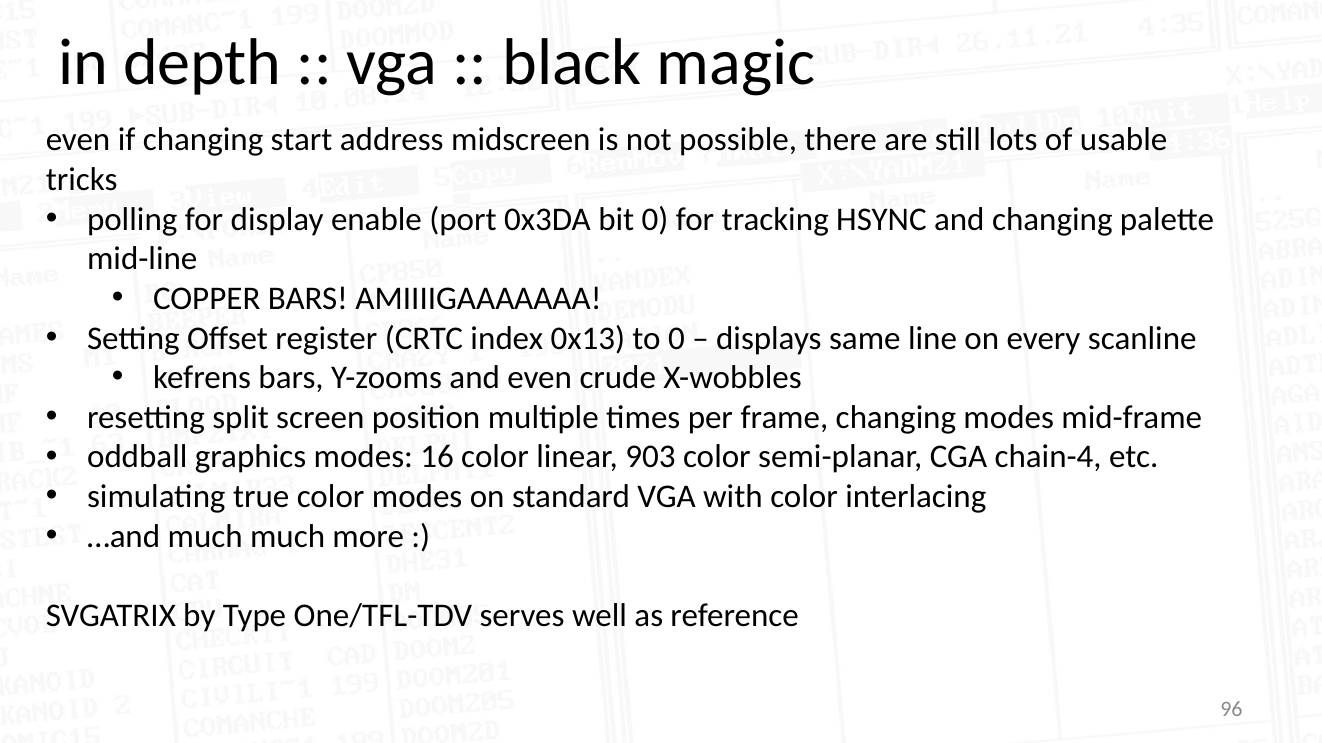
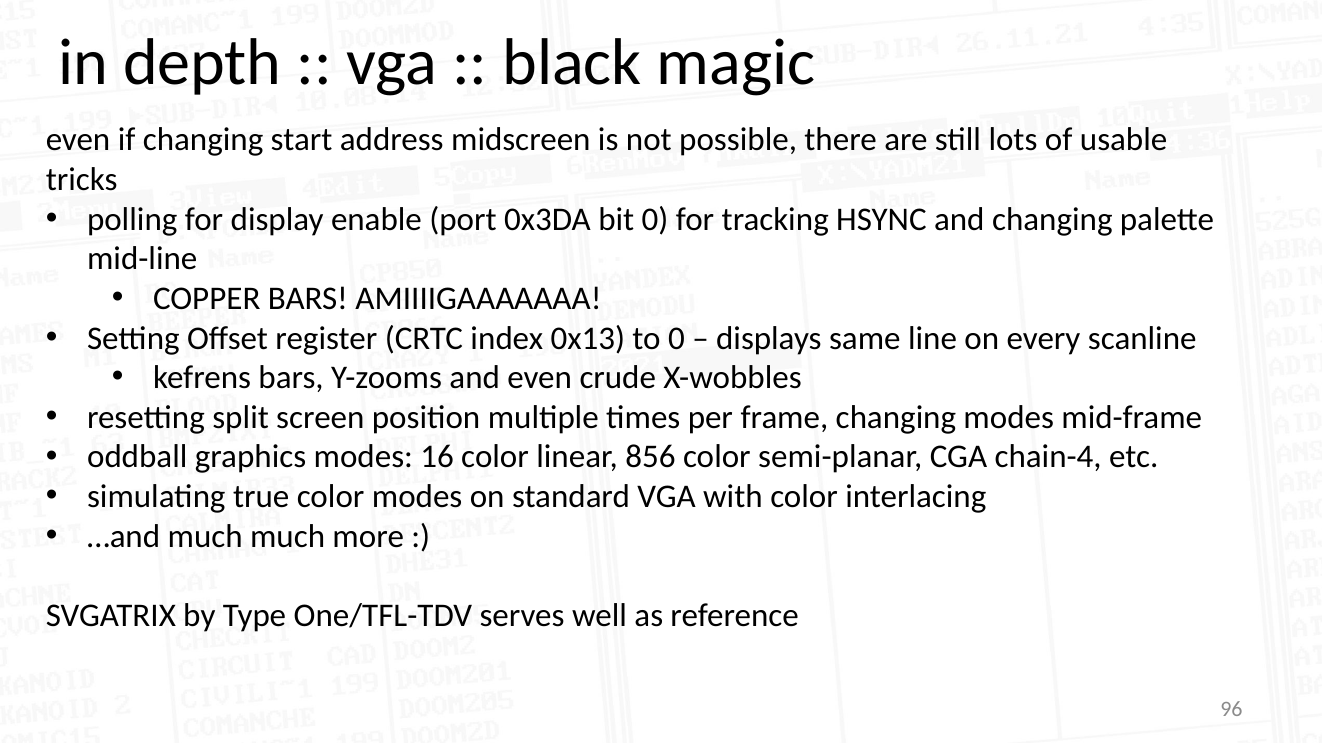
903: 903 -> 856
